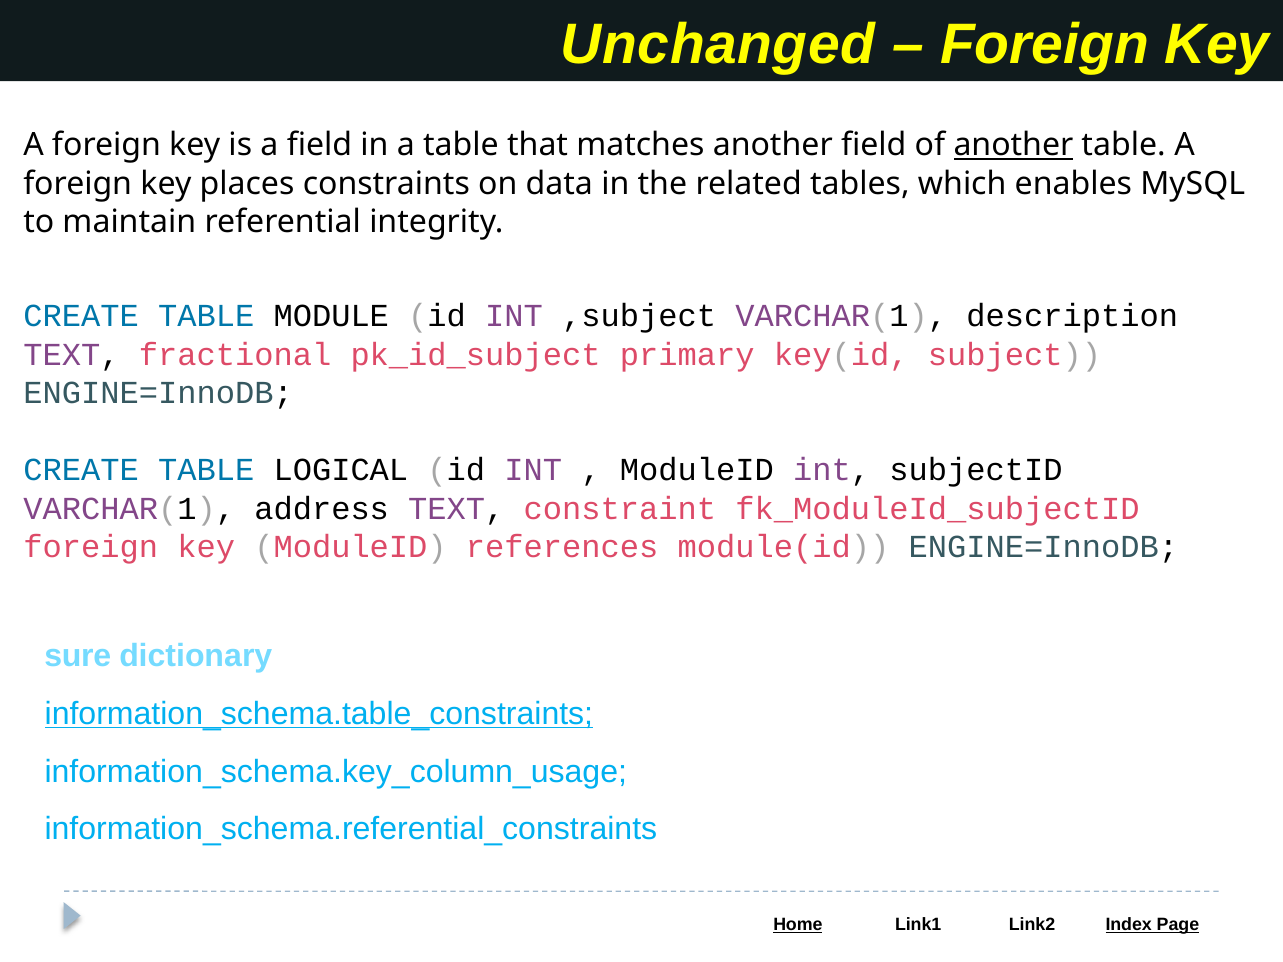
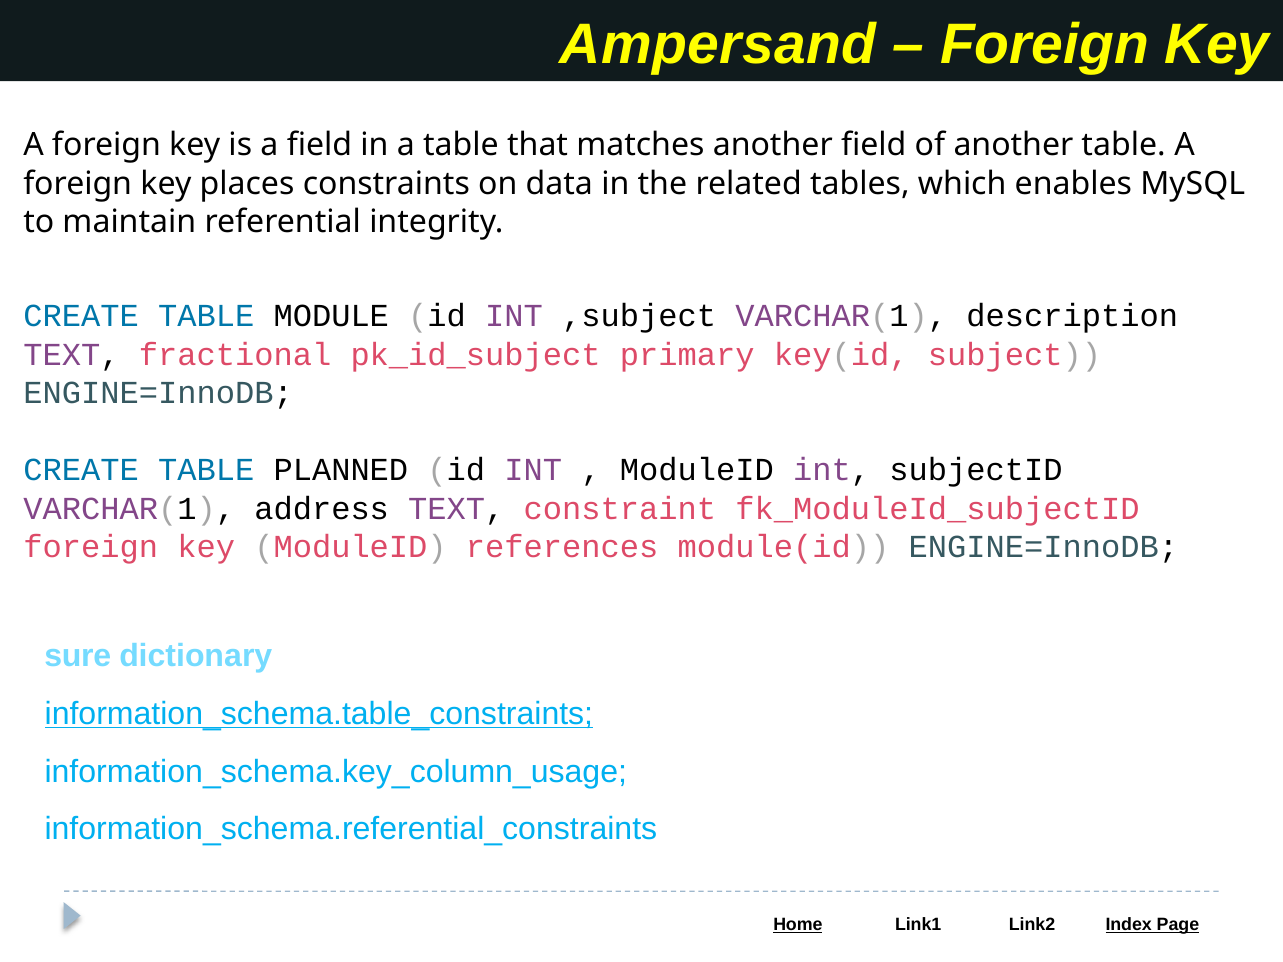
Unchanged: Unchanged -> Ampersand
another at (1013, 145) underline: present -> none
LOGICAL: LOGICAL -> PLANNED
